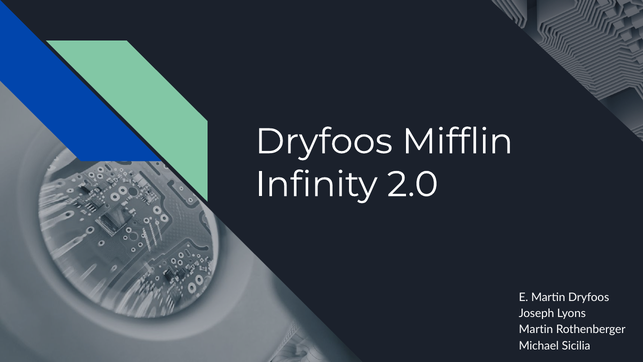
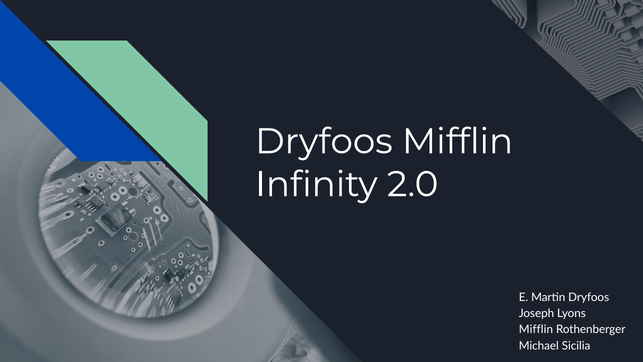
Martin at (536, 329): Martin -> Mifflin
